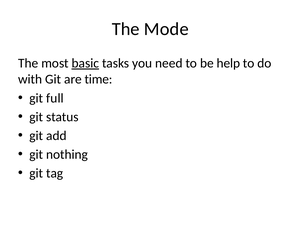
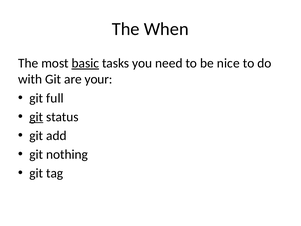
Mode: Mode -> When
help: help -> nice
time: time -> your
git at (36, 117) underline: none -> present
